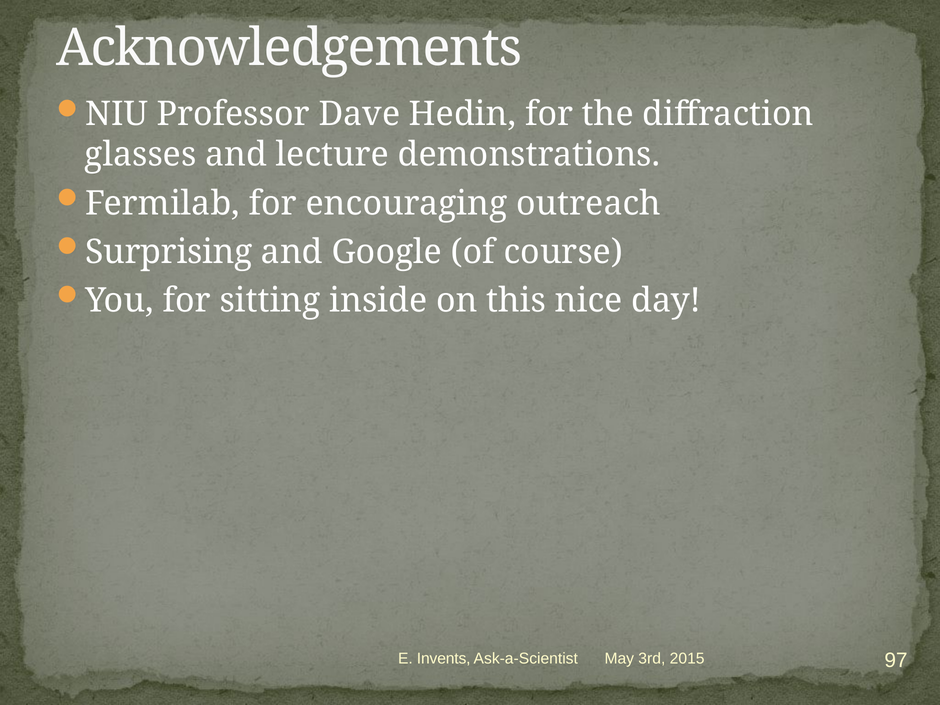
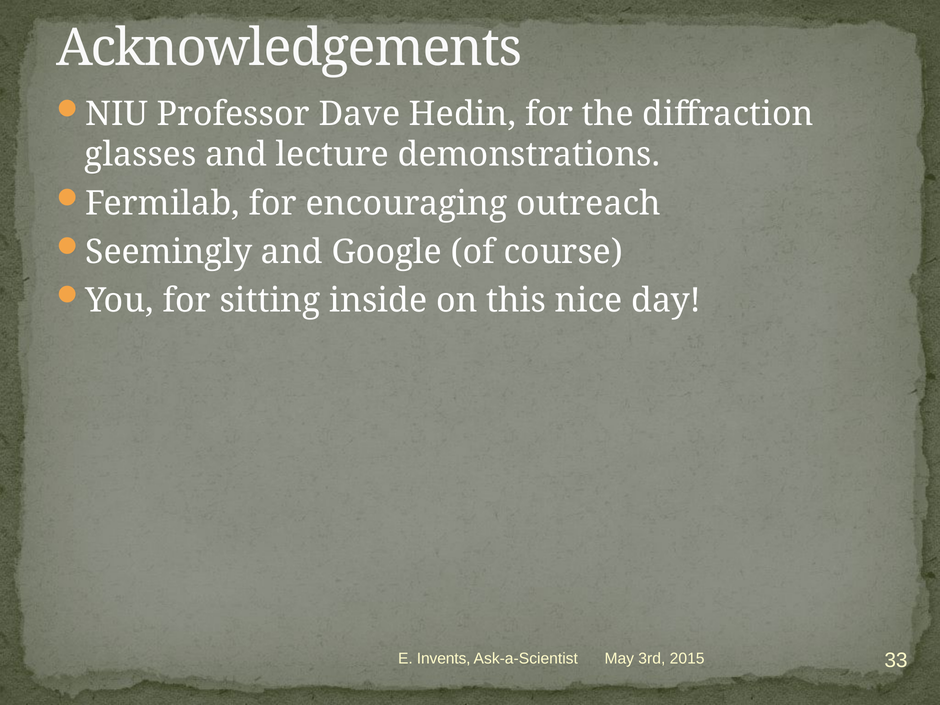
Surprising: Surprising -> Seemingly
97: 97 -> 33
